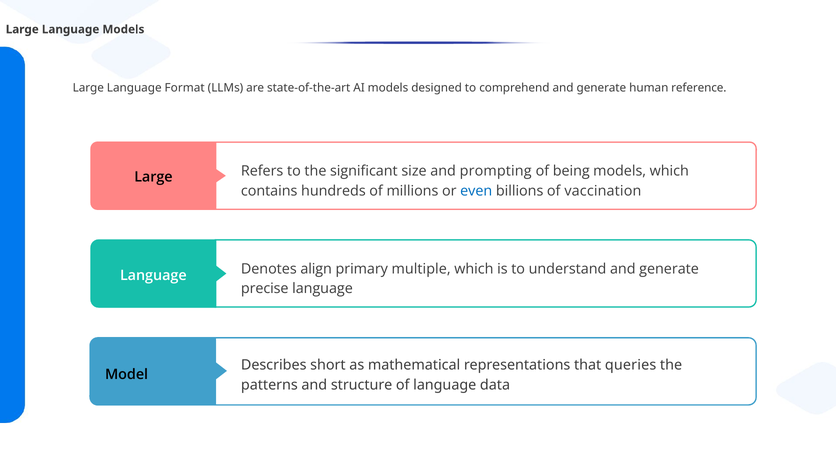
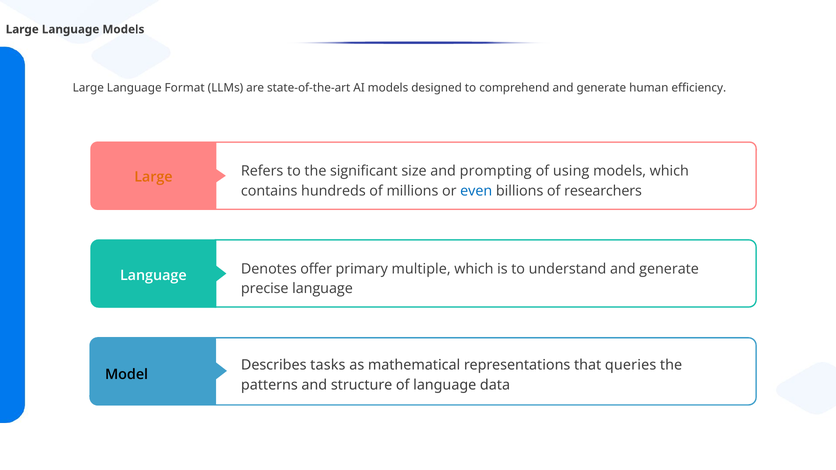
reference: reference -> efficiency
Large at (153, 177) colour: black -> orange
being: being -> using
vaccination: vaccination -> researchers
align: align -> offer
short: short -> tasks
